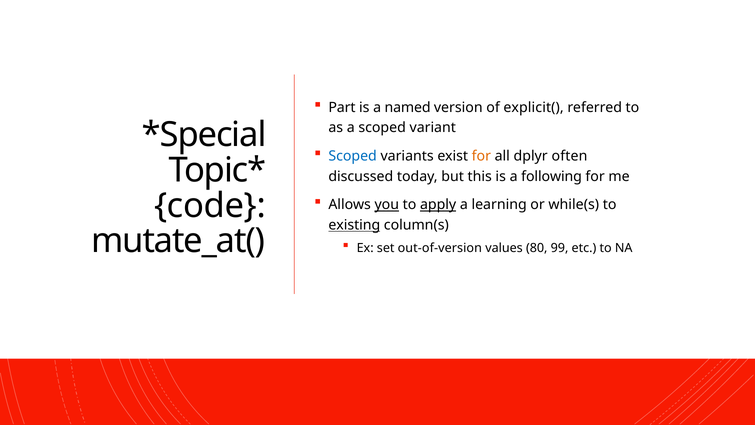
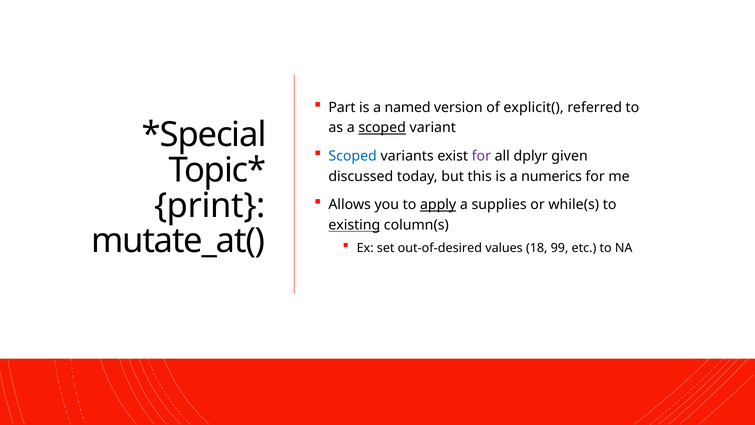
scoped at (382, 128) underline: none -> present
for at (481, 156) colour: orange -> purple
often: often -> given
following: following -> numerics
code: code -> print
you underline: present -> none
learning: learning -> supplies
out-of-version: out-of-version -> out-of-desired
80: 80 -> 18
